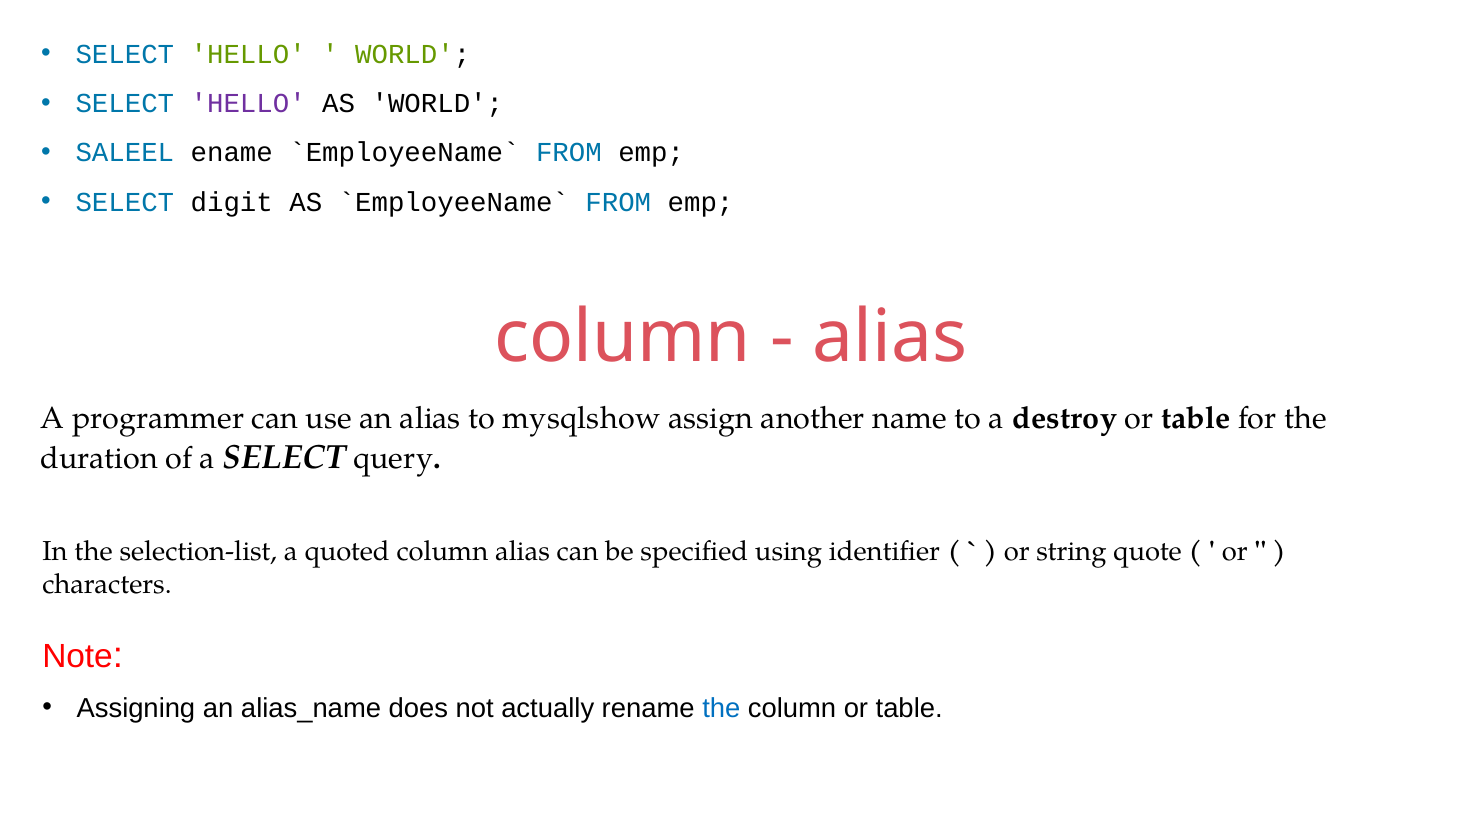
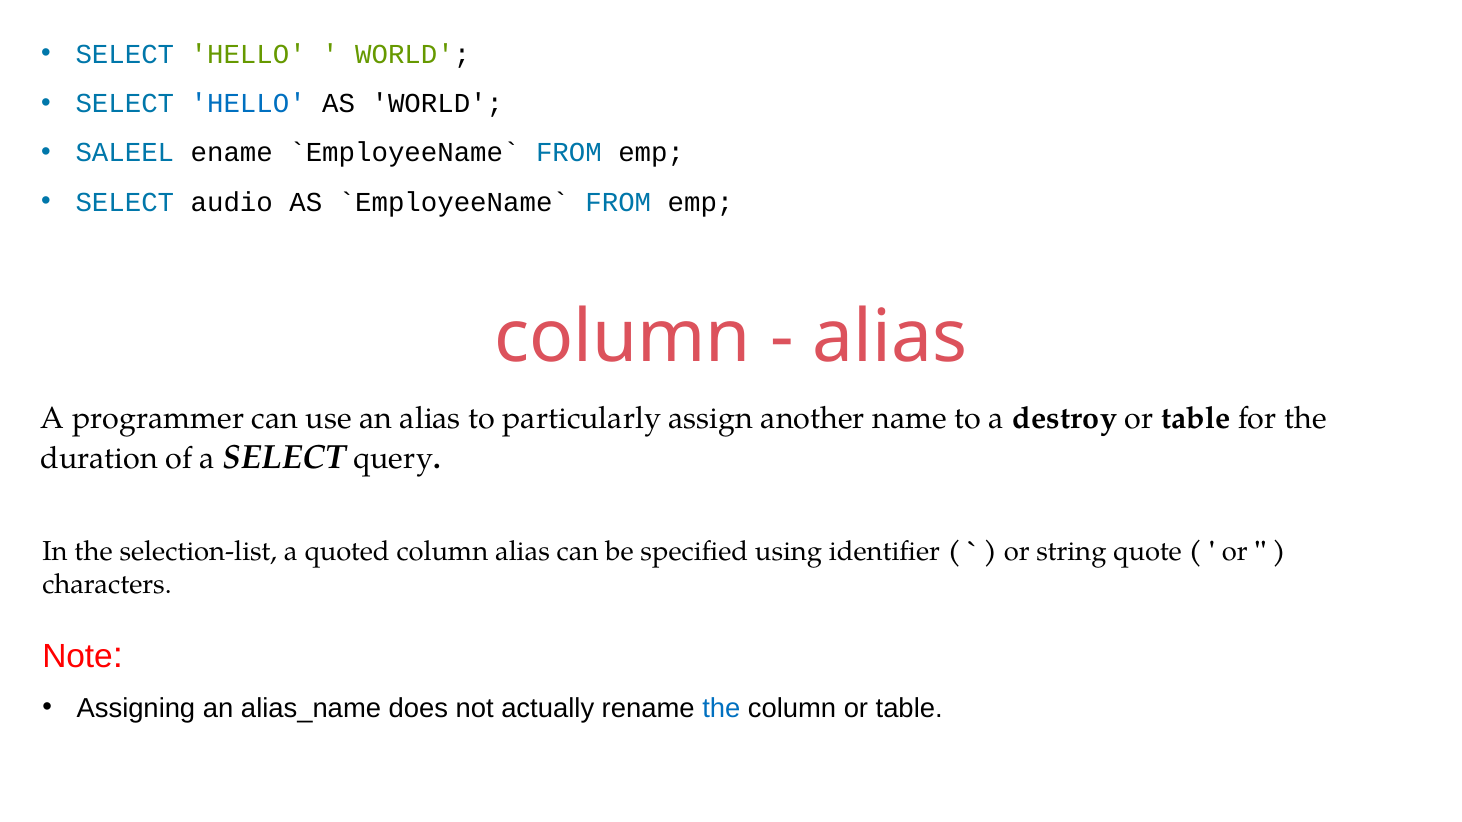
HELLO at (248, 103) colour: purple -> blue
digit: digit -> audio
mysqlshow: mysqlshow -> particularly
